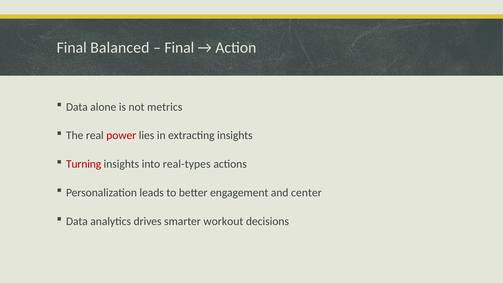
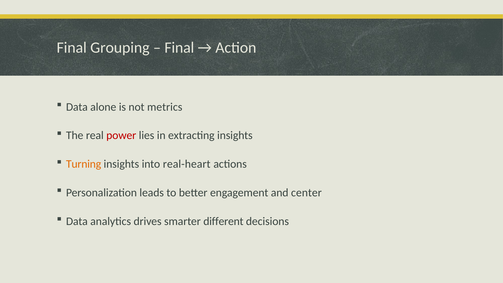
Balanced: Balanced -> Grouping
Turning colour: red -> orange
real-types: real-types -> real-heart
workout: workout -> different
